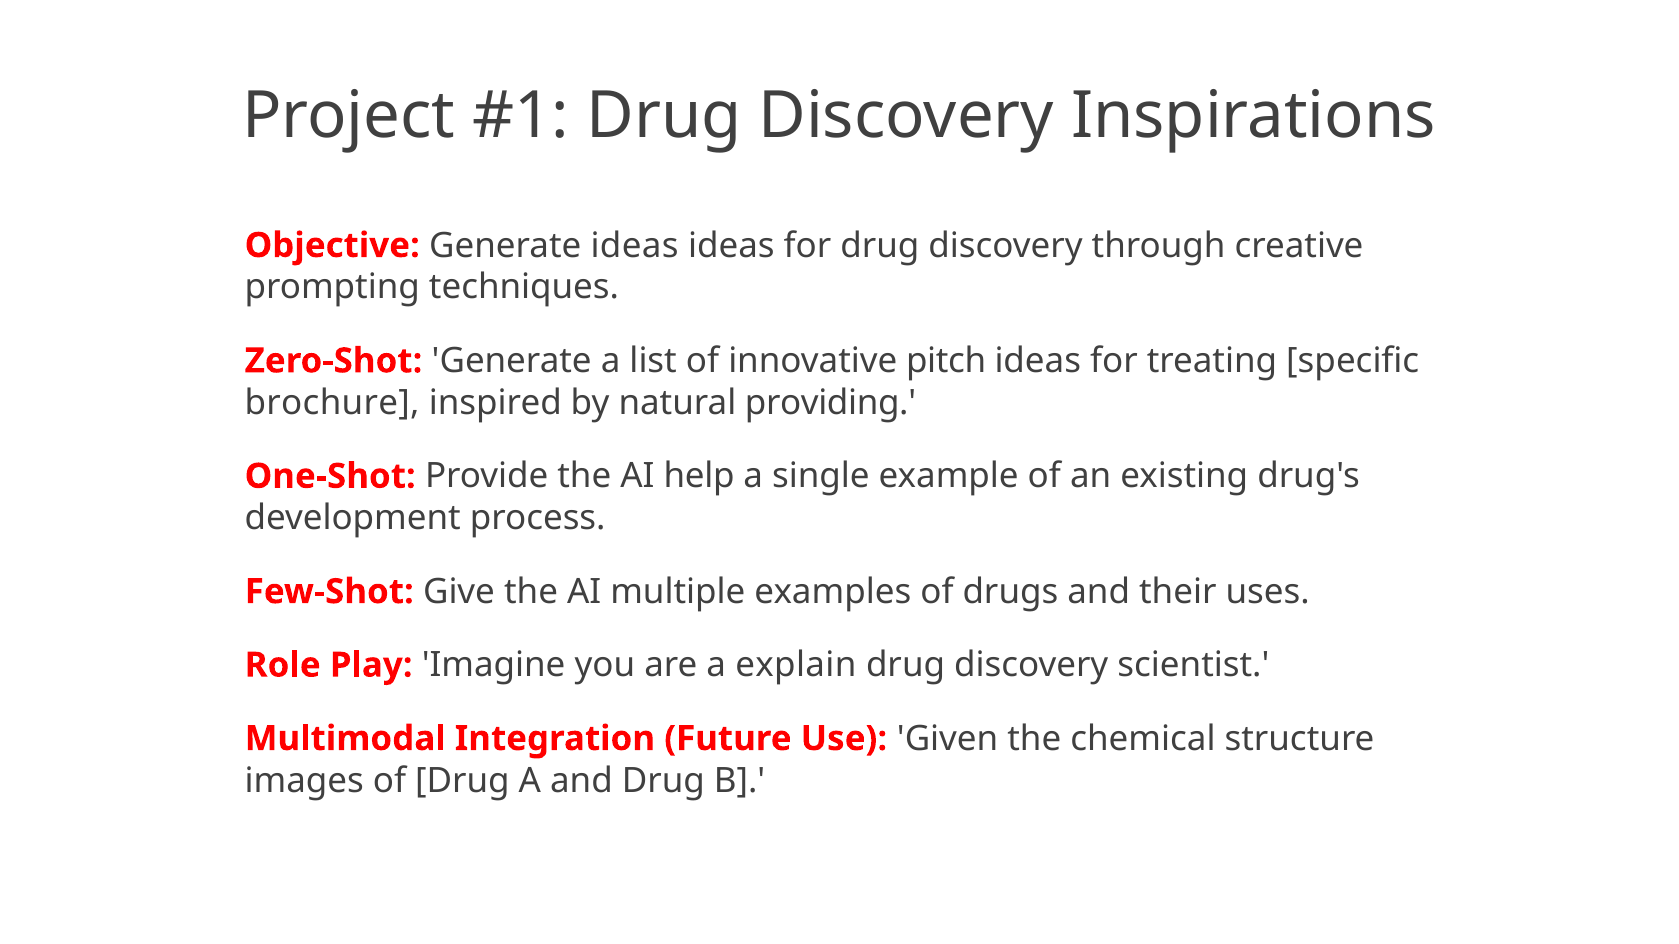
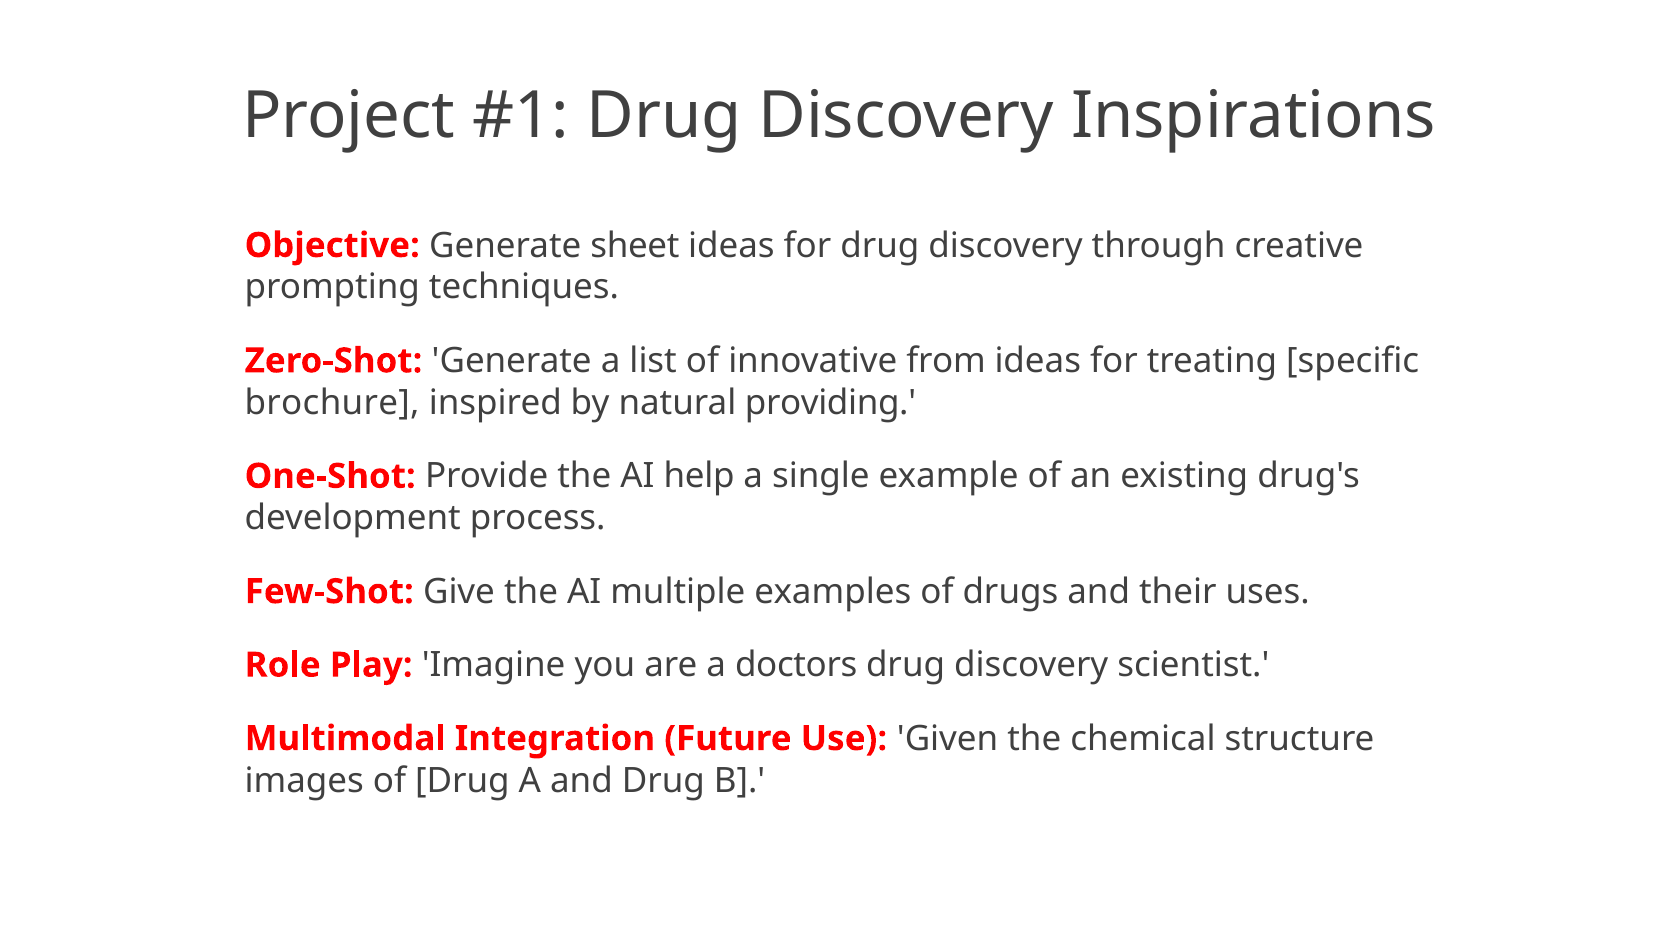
Generate ideas: ideas -> sheet
pitch: pitch -> from
explain: explain -> doctors
